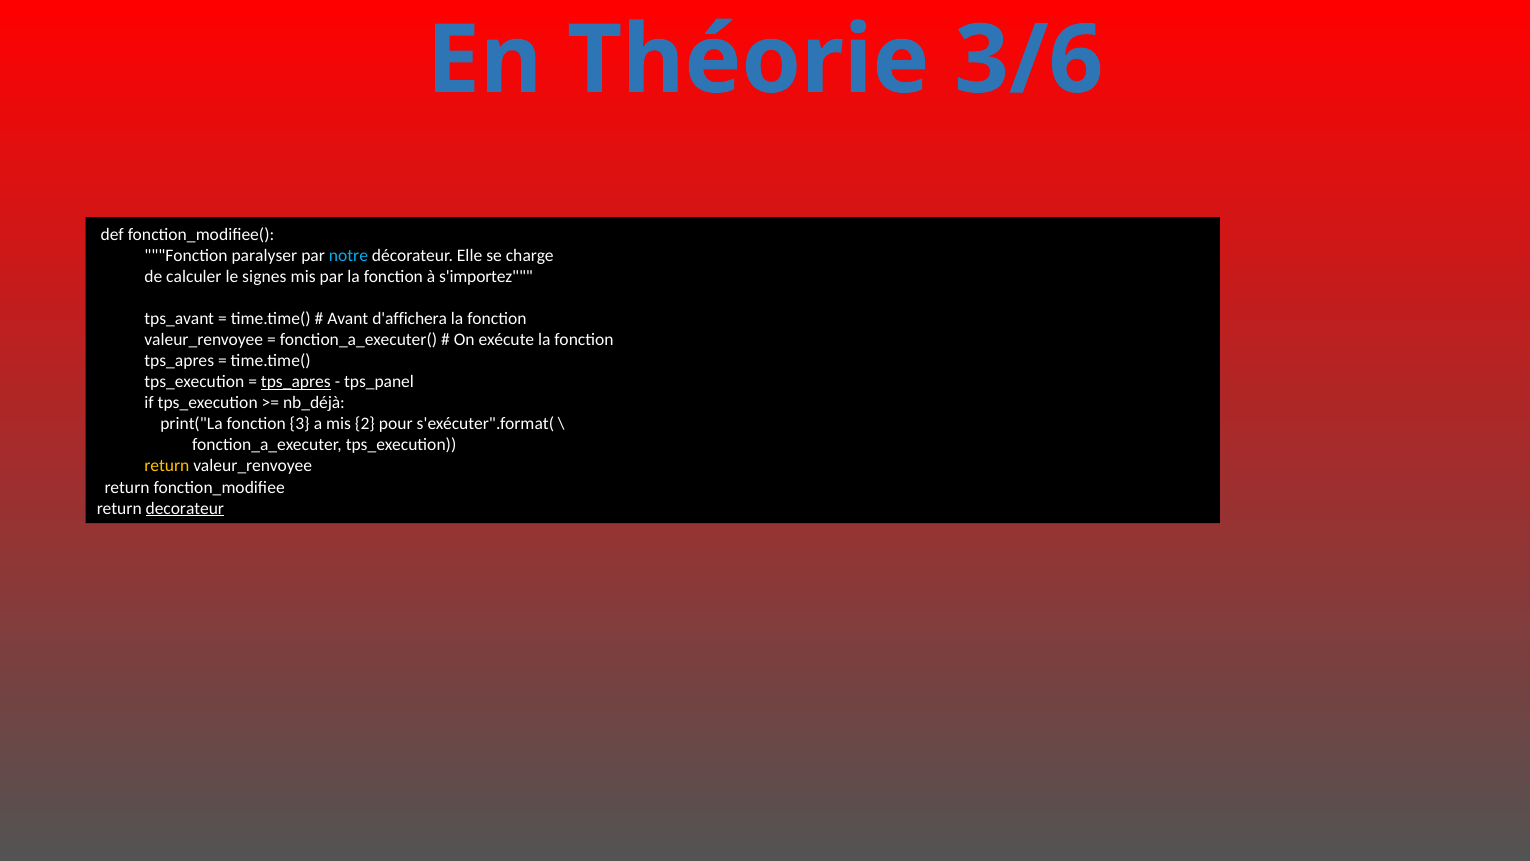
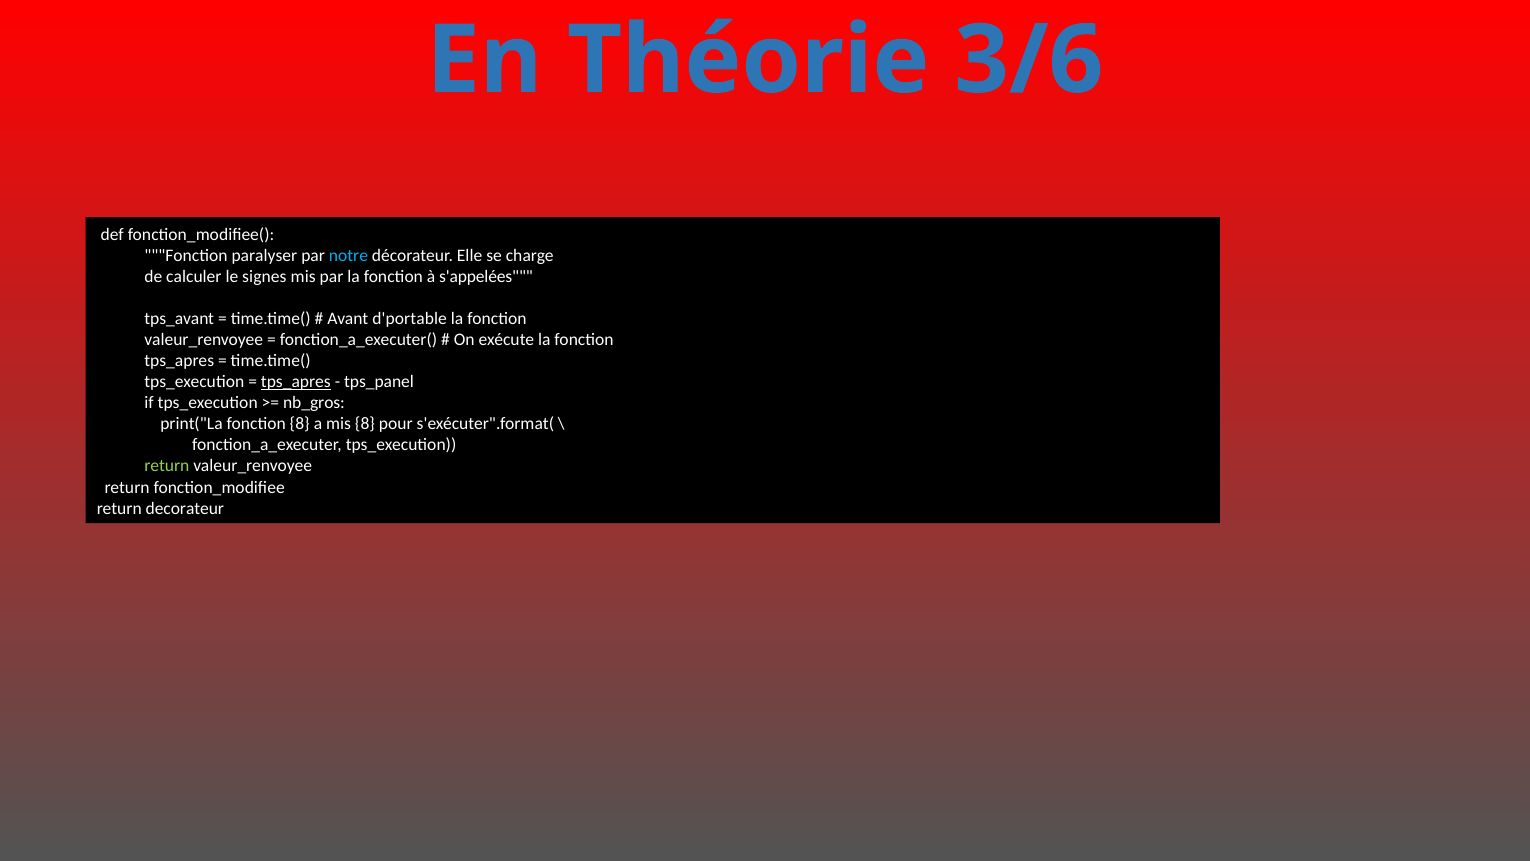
s'importez: s'importez -> s'appelées
d'affichera: d'affichera -> d'portable
nb_déjà: nb_déjà -> nb_gros
fonction 3: 3 -> 8
mis 2: 2 -> 8
return at (167, 466) colour: yellow -> light green
decorateur underline: present -> none
